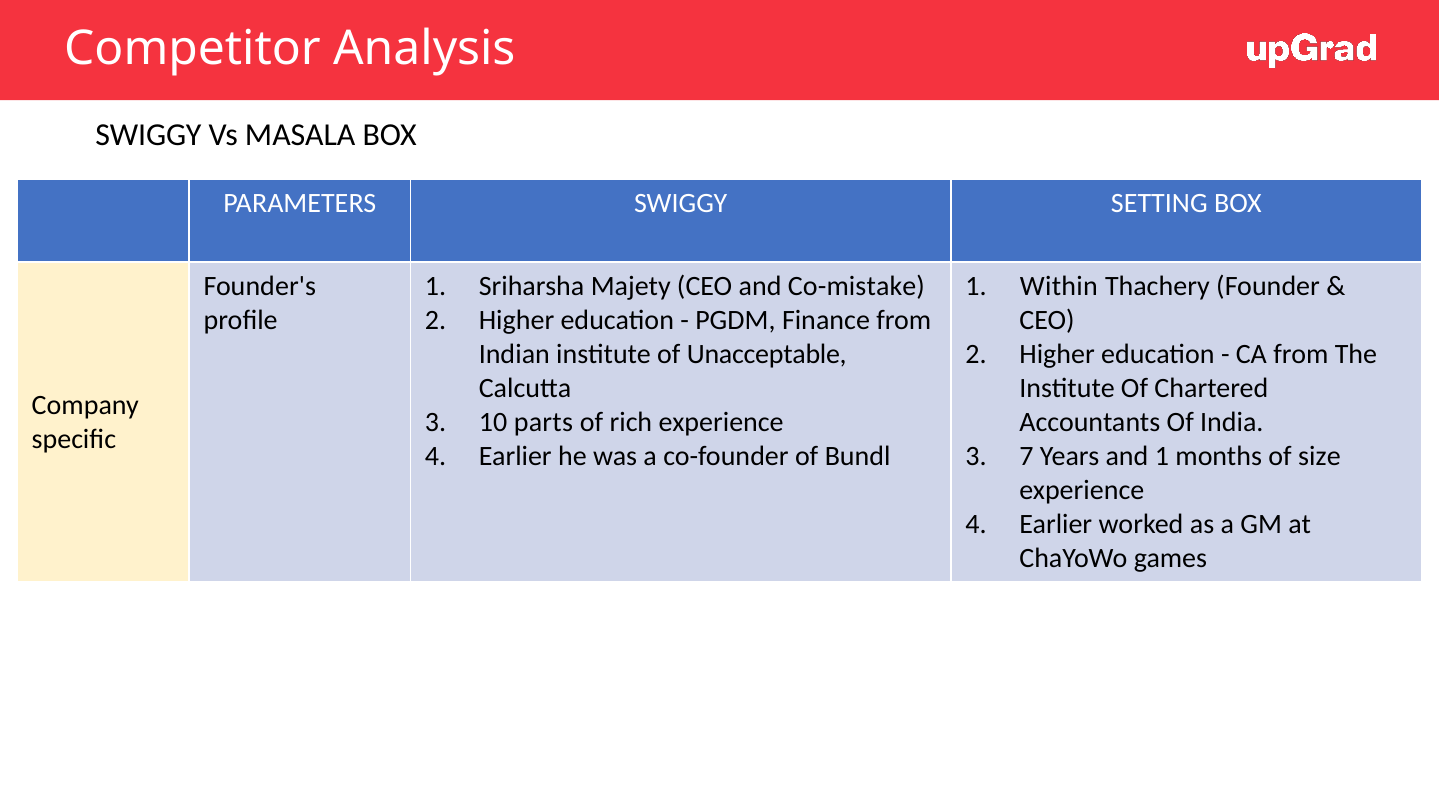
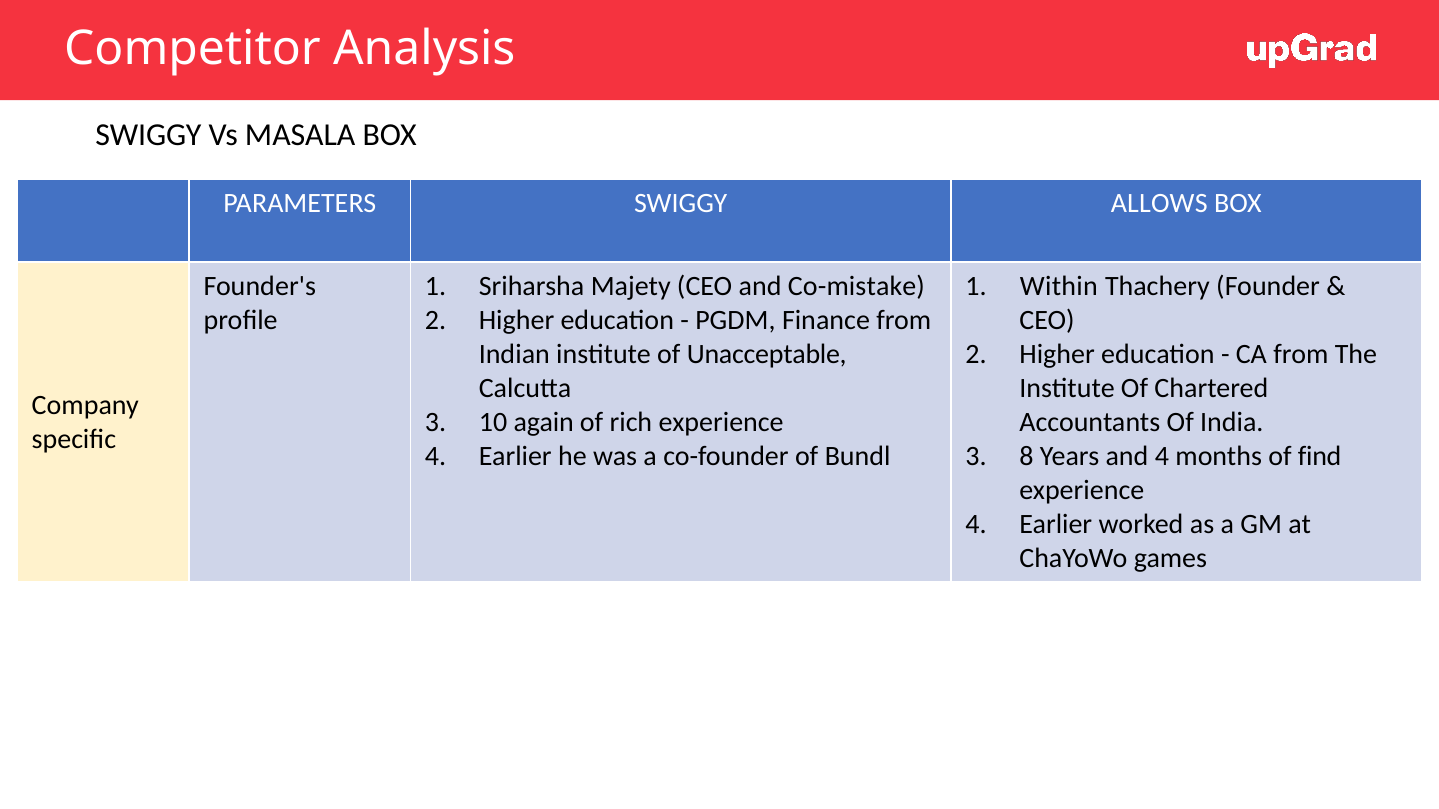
SETTING: SETTING -> ALLOWS
parts: parts -> again
7: 7 -> 8
and 1: 1 -> 4
size: size -> find
